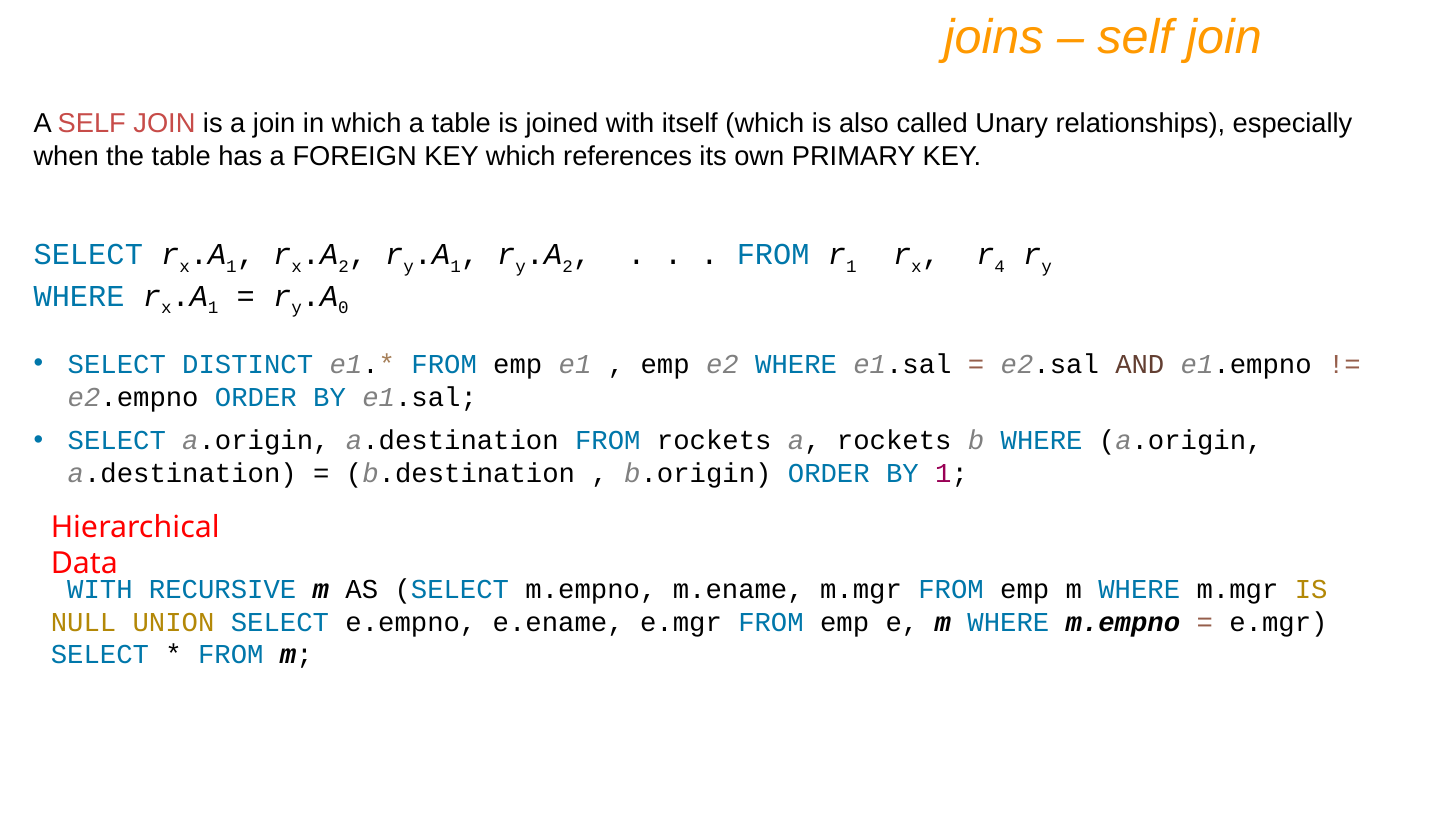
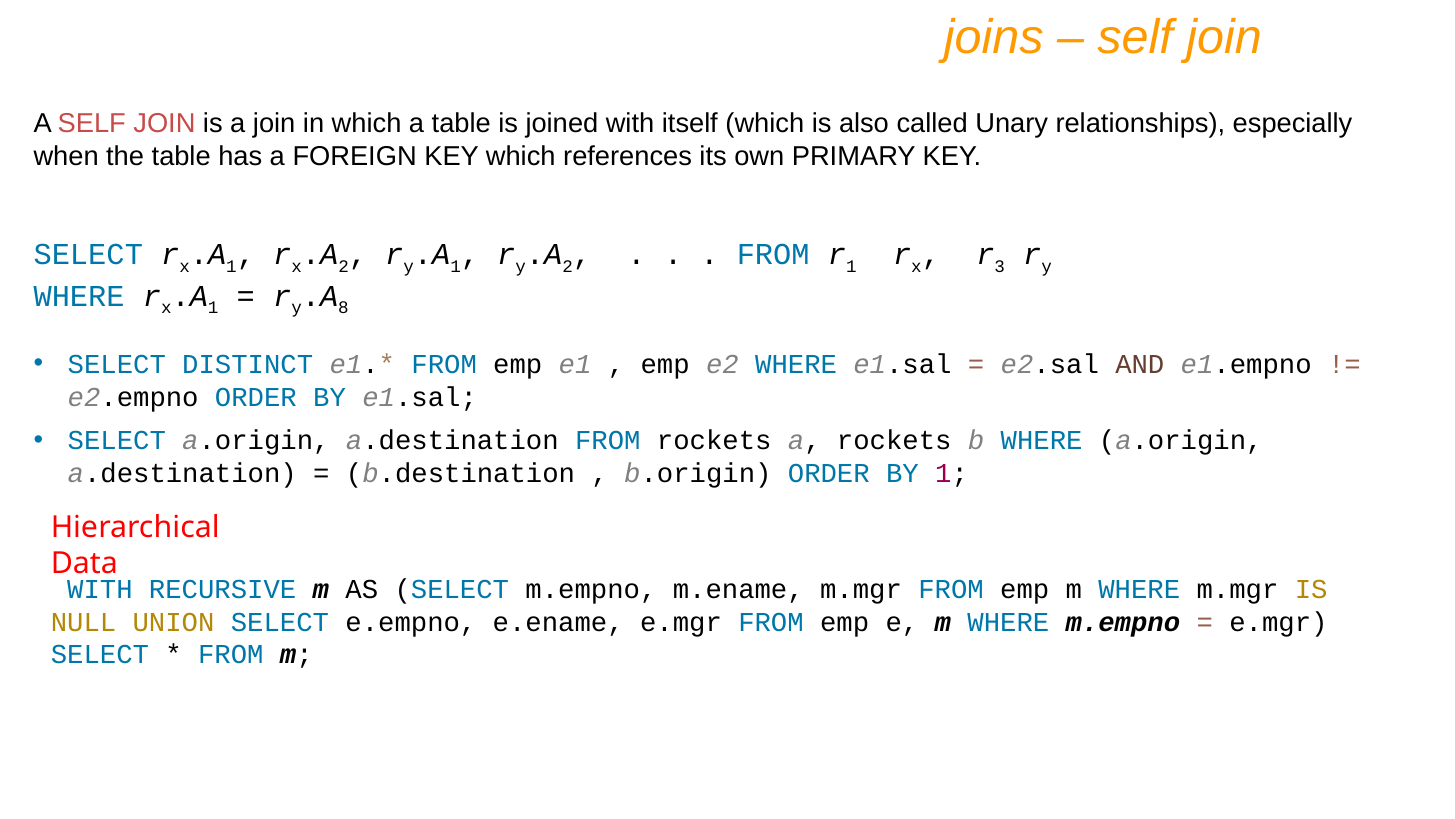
4: 4 -> 3
0: 0 -> 8
